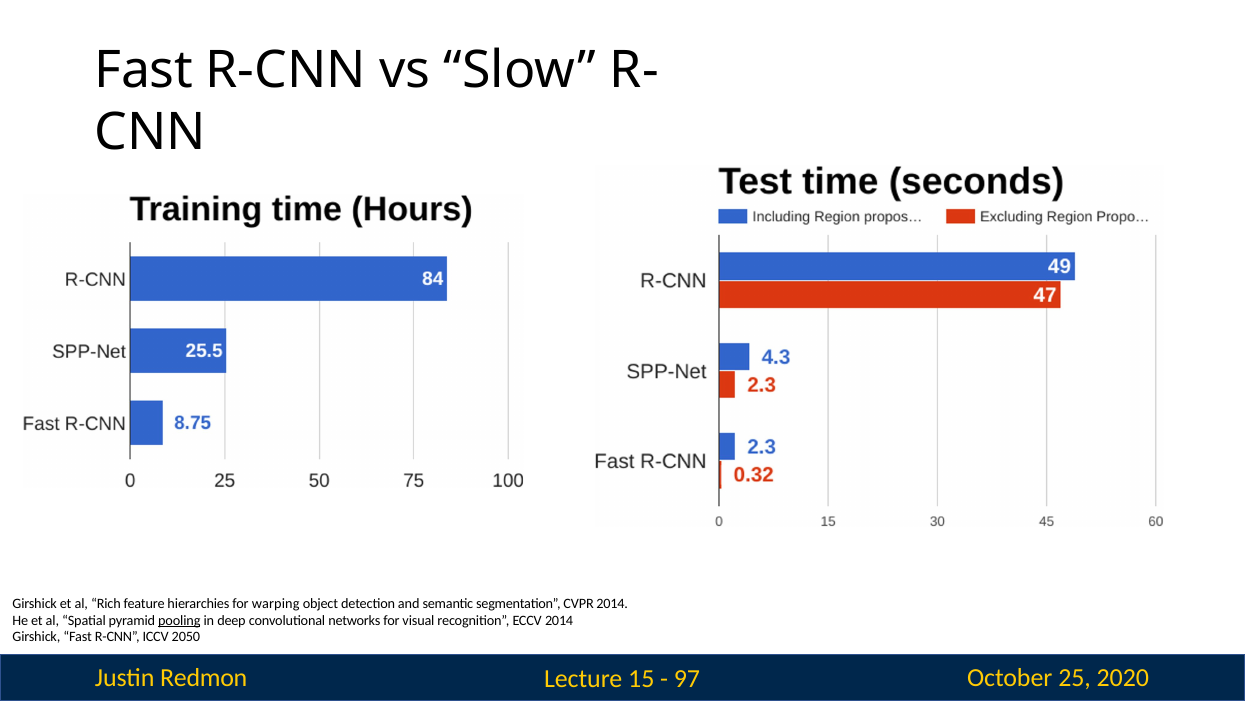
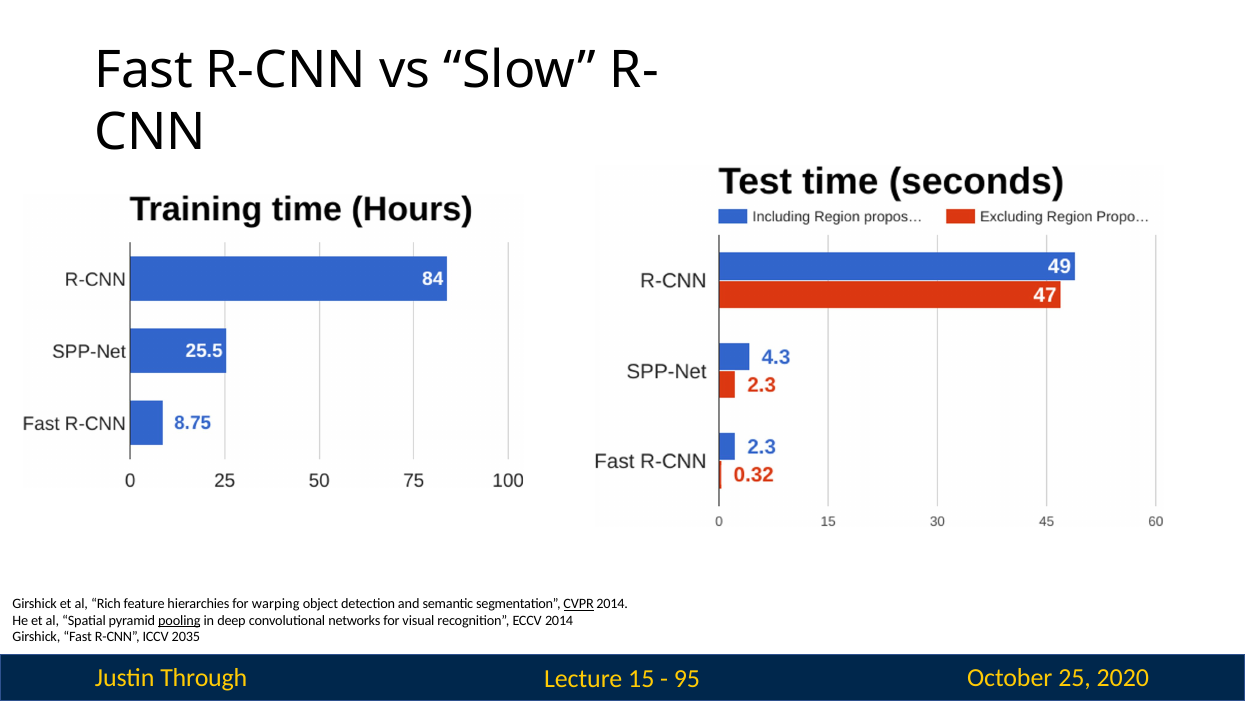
CVPR underline: none -> present
2050: 2050 -> 2035
Redmon: Redmon -> Through
97: 97 -> 95
